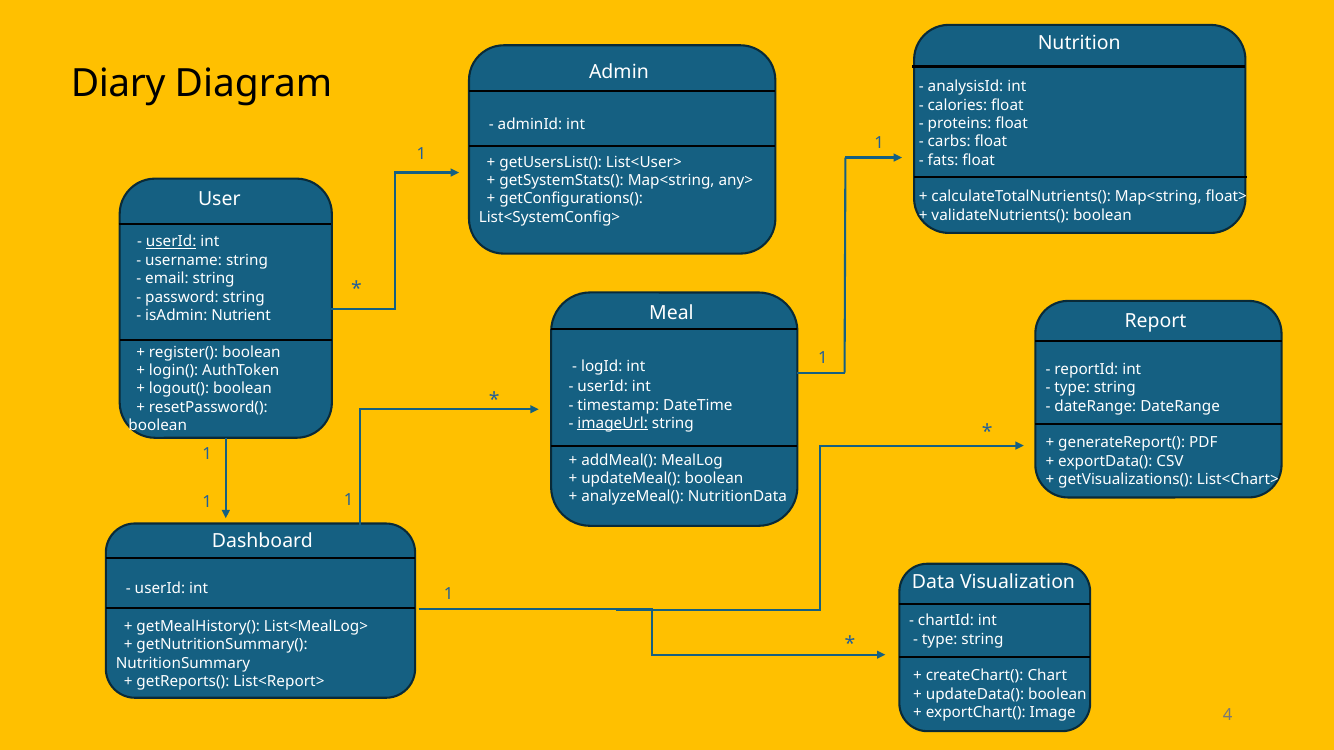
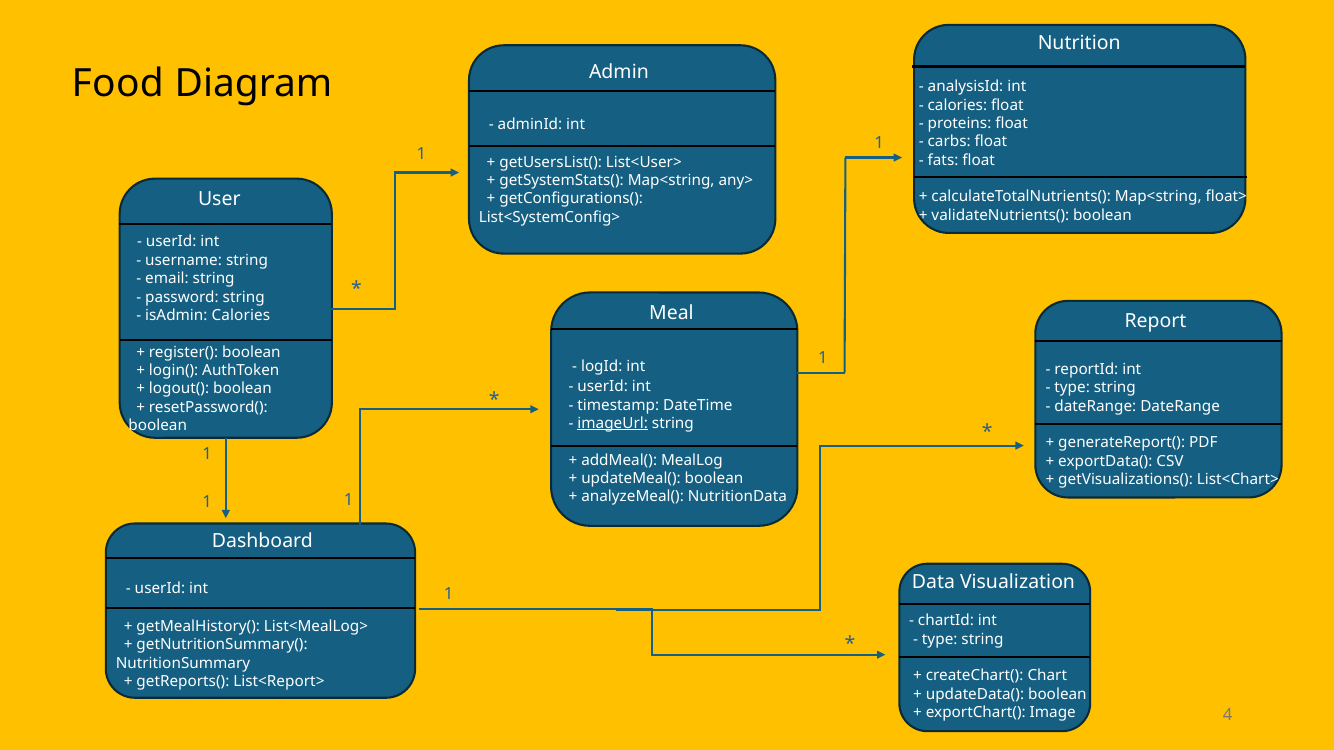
Diary: Diary -> Food
userId at (171, 242) underline: present -> none
isAdmin Nutrient: Nutrient -> Calories
